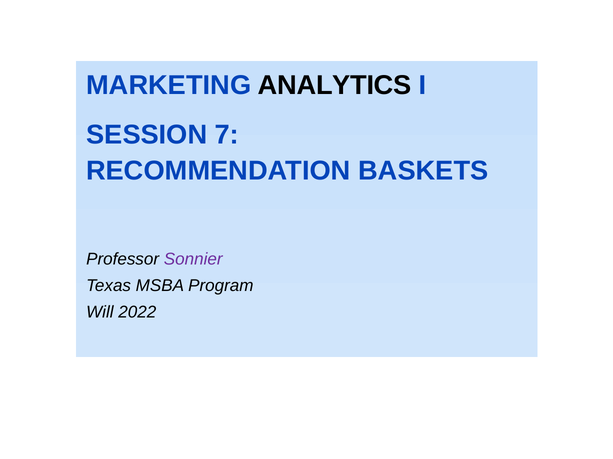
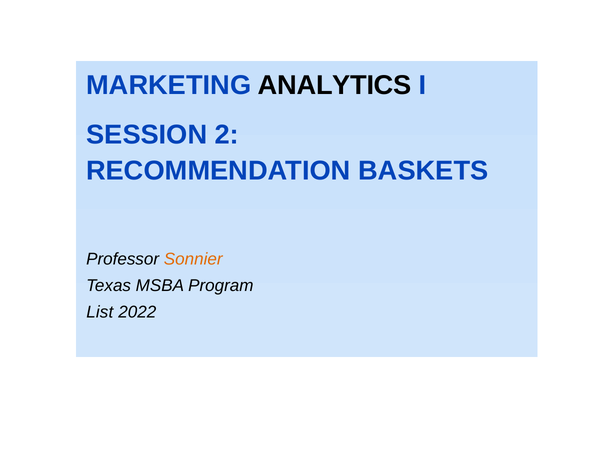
7: 7 -> 2
Sonnier colour: purple -> orange
Will: Will -> List
